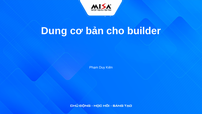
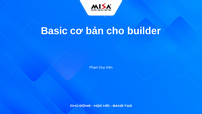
Dung: Dung -> Basic
